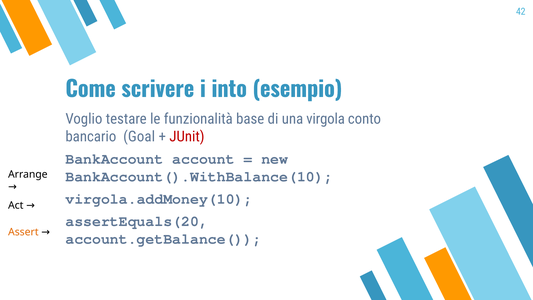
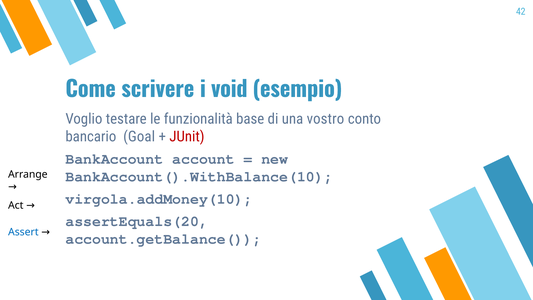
into: into -> void
virgola: virgola -> vostro
Assert colour: orange -> blue
